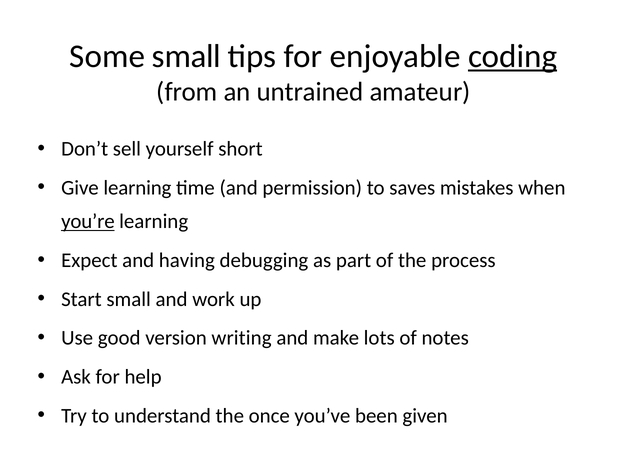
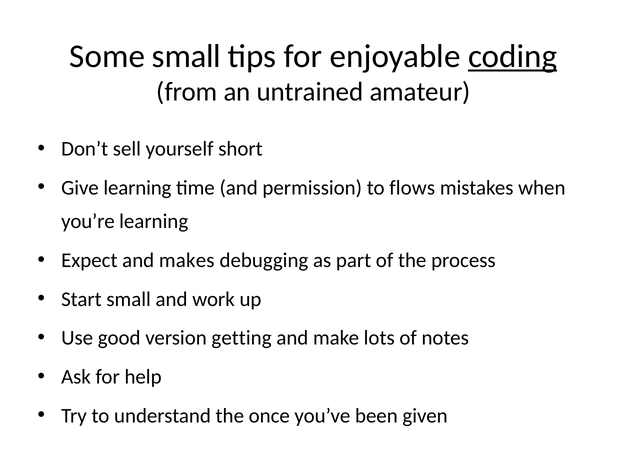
saves: saves -> flows
you’re underline: present -> none
having: having -> makes
writing: writing -> getting
